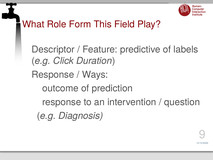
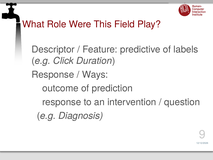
Form: Form -> Were
